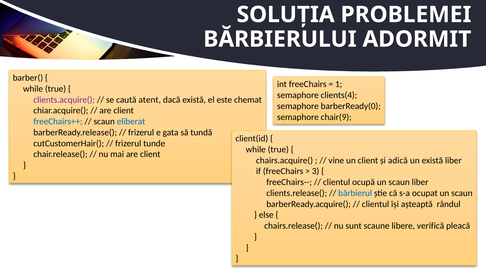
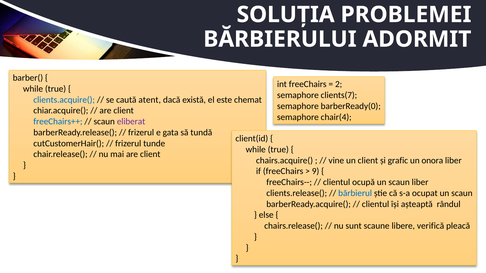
1: 1 -> 2
clients(4: clients(4 -> clients(7
clients.acquire( colour: purple -> blue
chair(9: chair(9 -> chair(4
eliberat colour: blue -> purple
adică: adică -> grafic
un există: există -> onora
3: 3 -> 9
